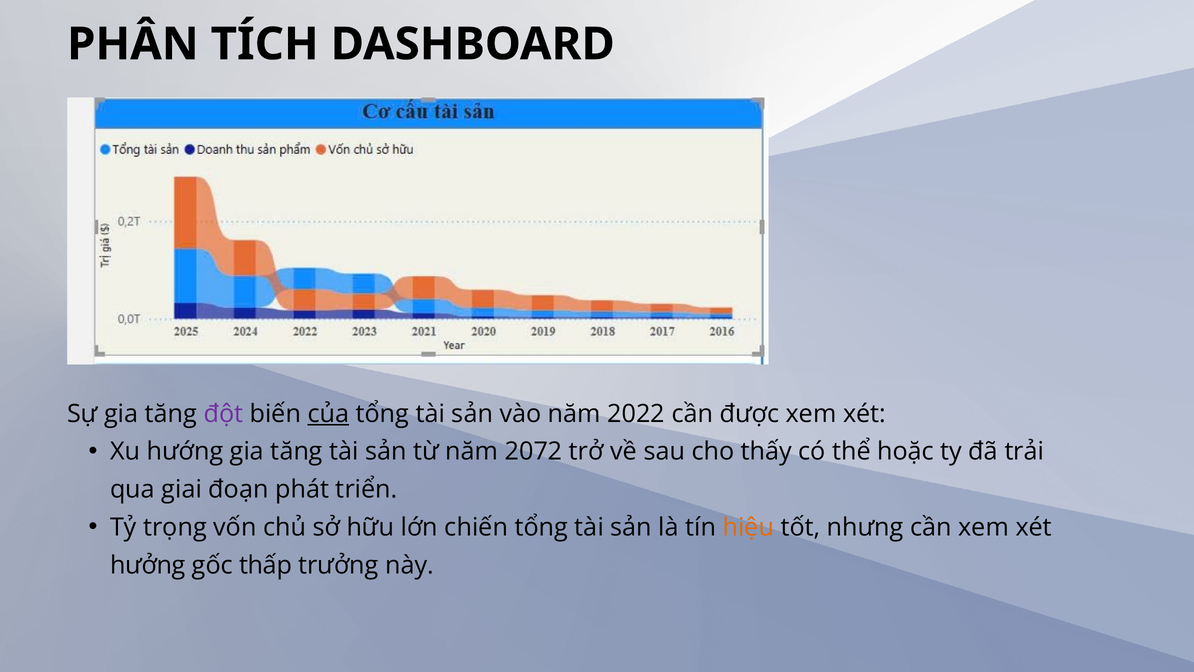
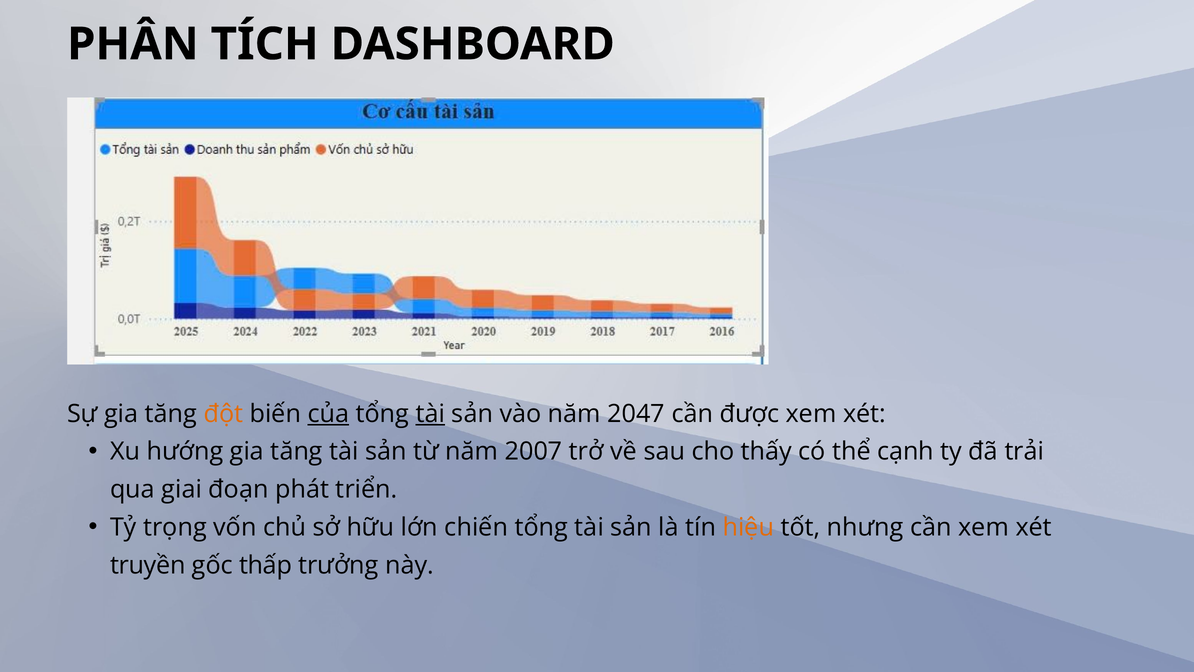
đột colour: purple -> orange
tài at (430, 414) underline: none -> present
2022: 2022 -> 2047
2072: 2072 -> 2007
hoặc: hoặc -> cạnh
hưởng: hưởng -> truyền
